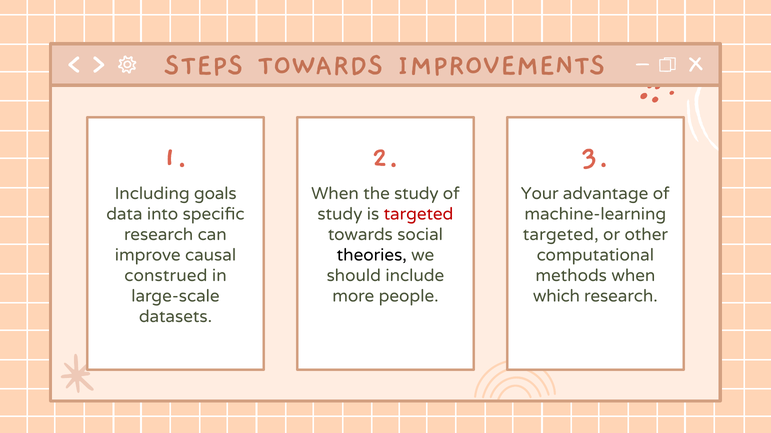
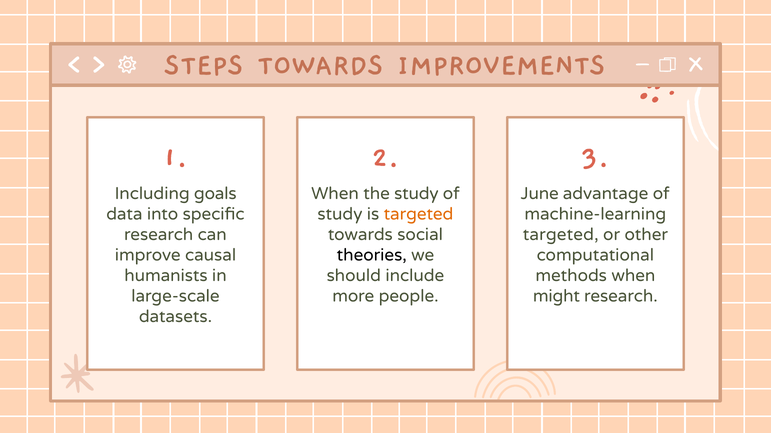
Your: Your -> June
targeted at (419, 214) colour: red -> orange
construed: construed -> humanists
which: which -> might
